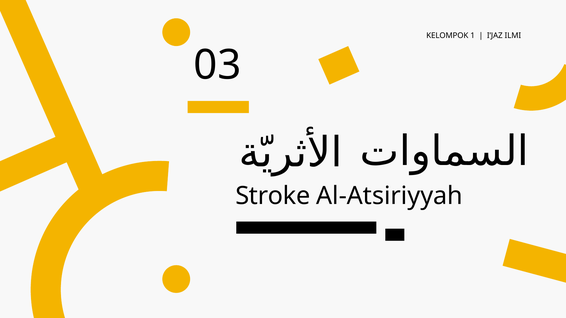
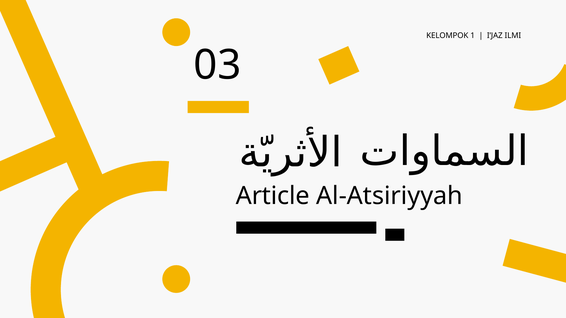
Stroke: Stroke -> Article
